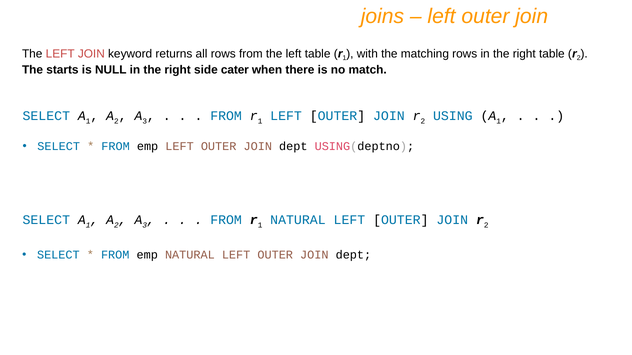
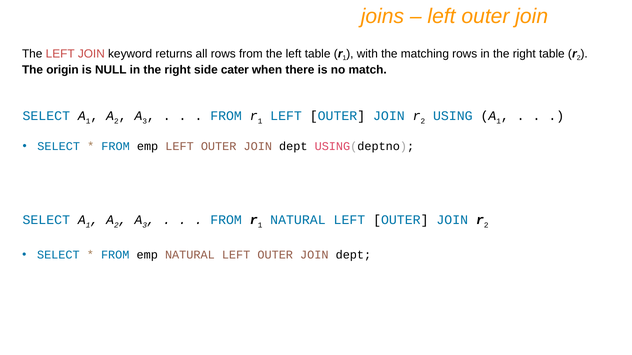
starts: starts -> origin
